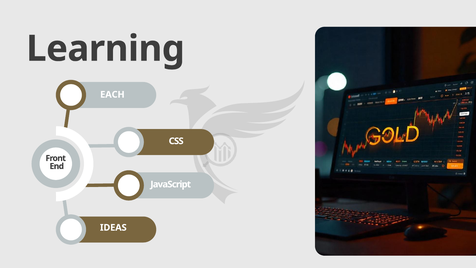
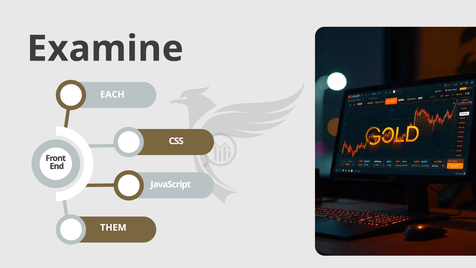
Learning: Learning -> Examine
IDEAS: IDEAS -> THEM
